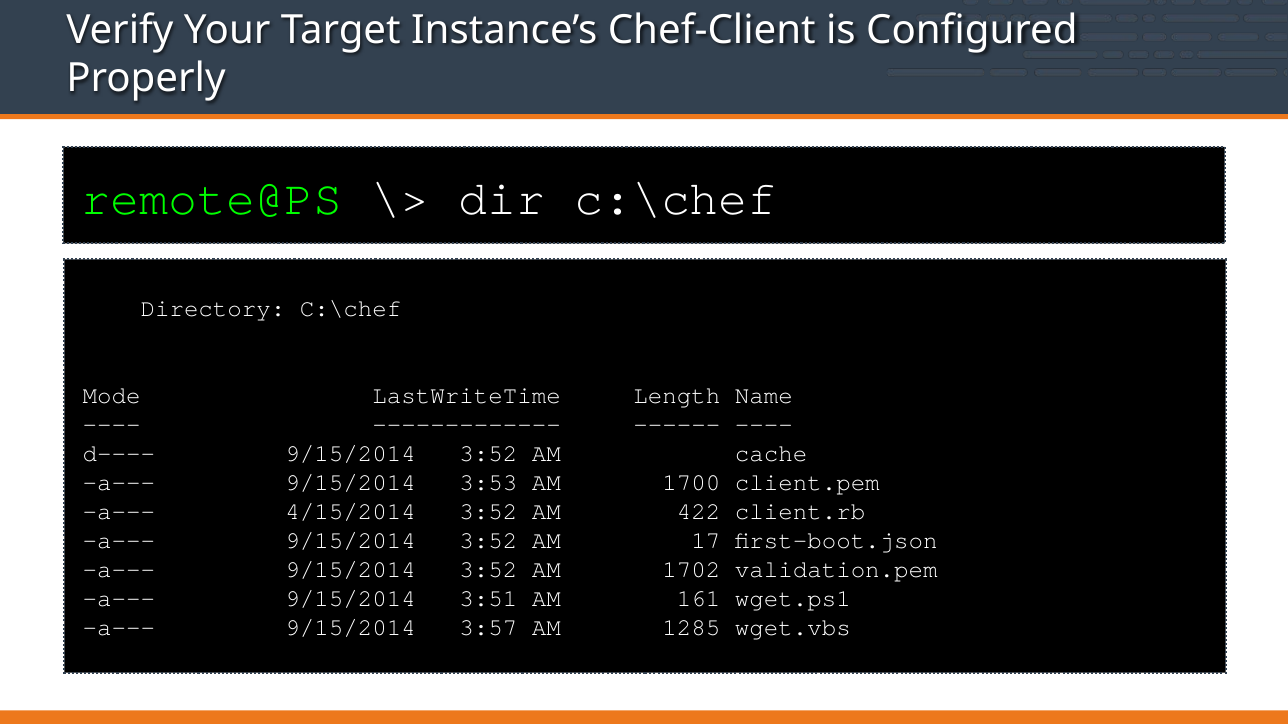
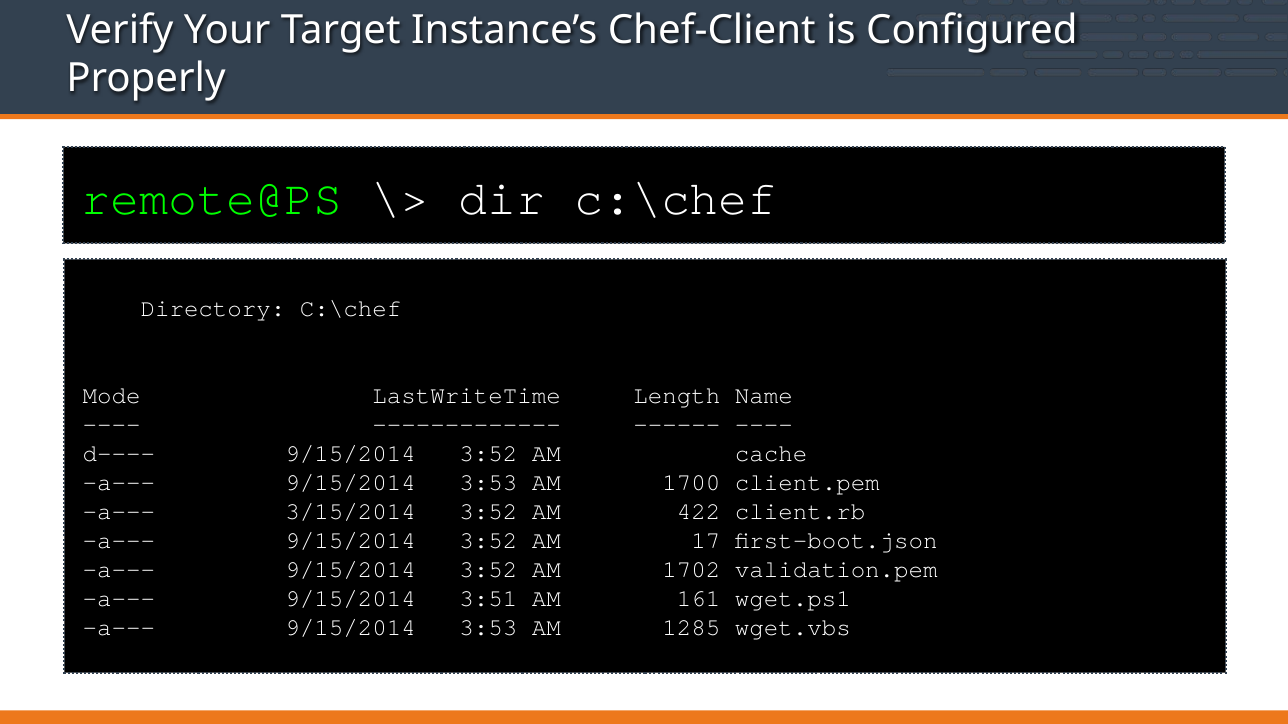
4/15/2014: 4/15/2014 -> 3/15/2014
3:57 at (488, 627): 3:57 -> 3:53
